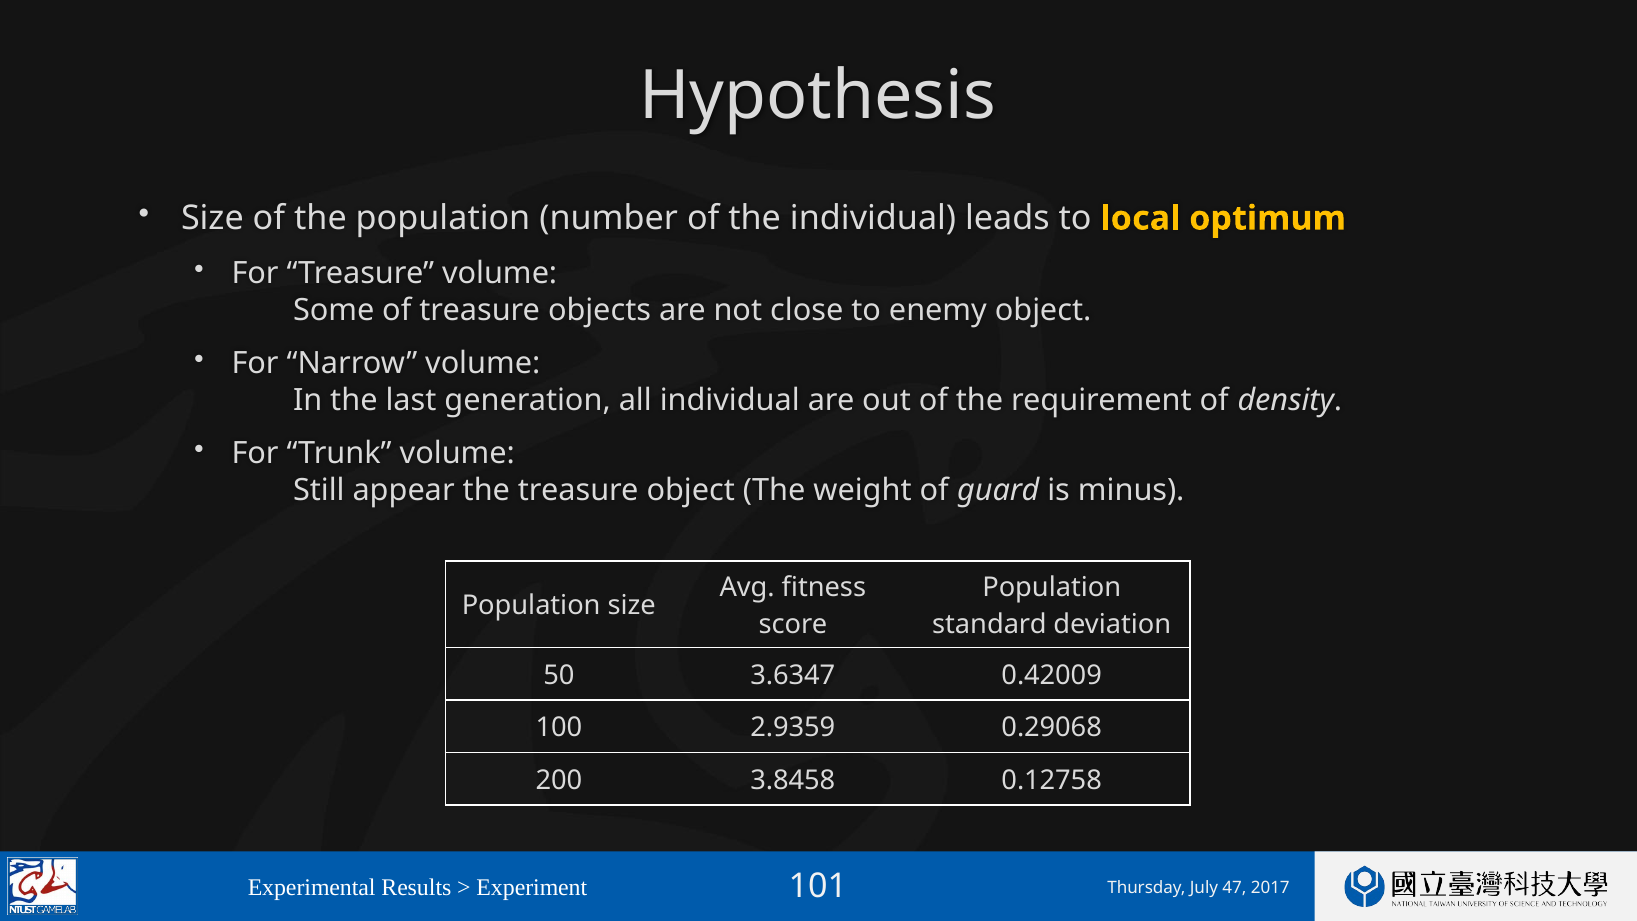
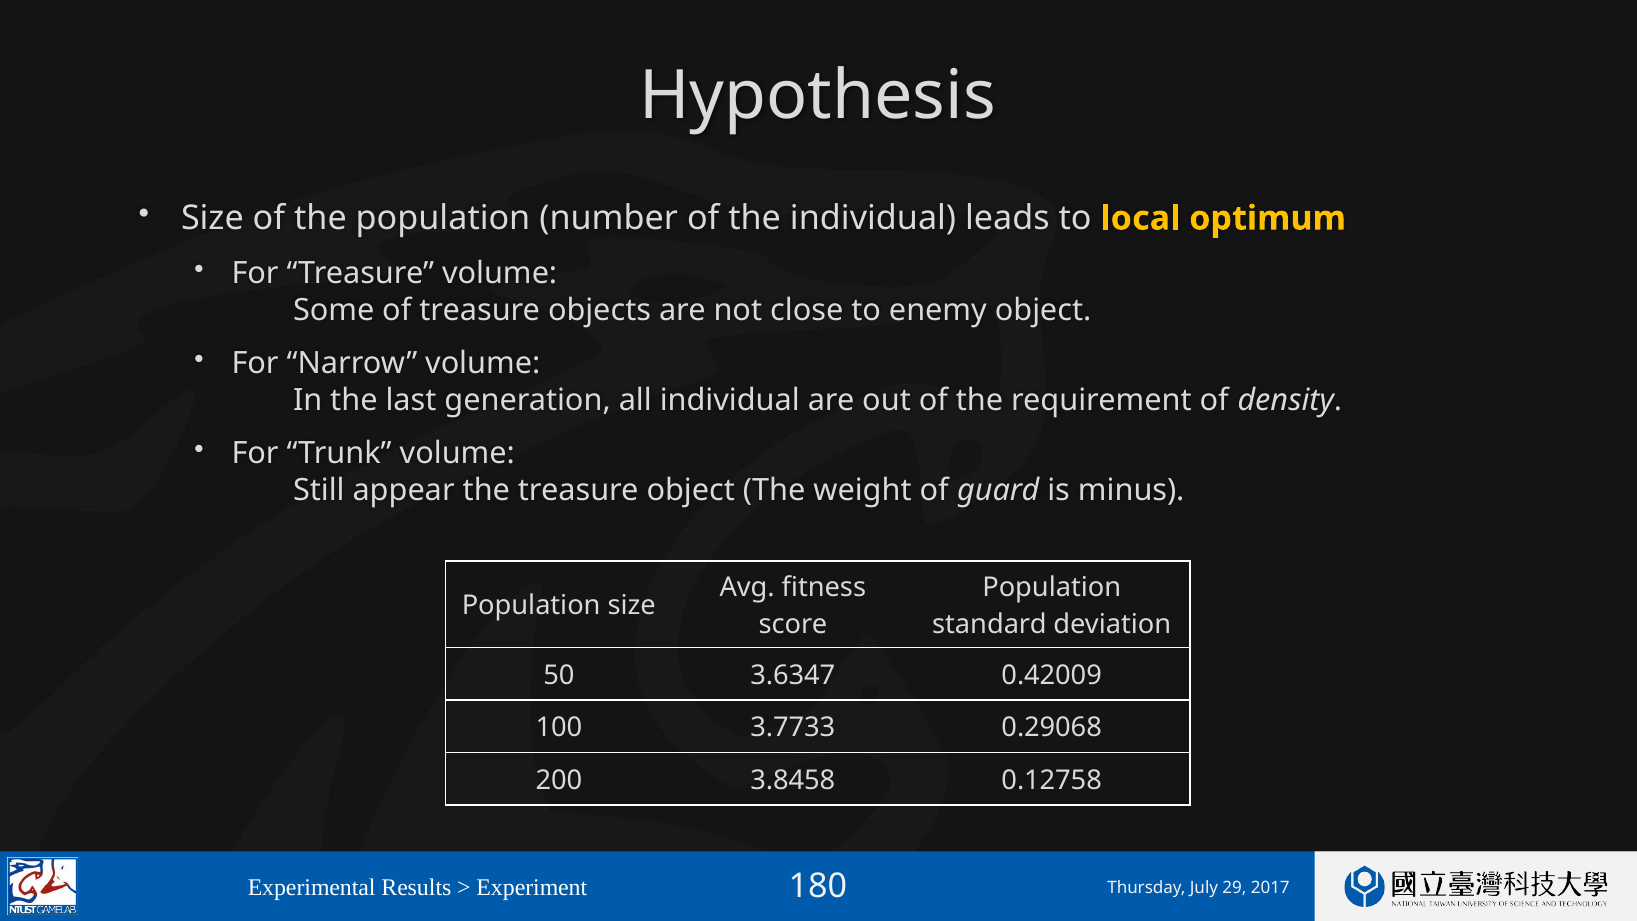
2.9359: 2.9359 -> 3.7733
101: 101 -> 180
47: 47 -> 29
